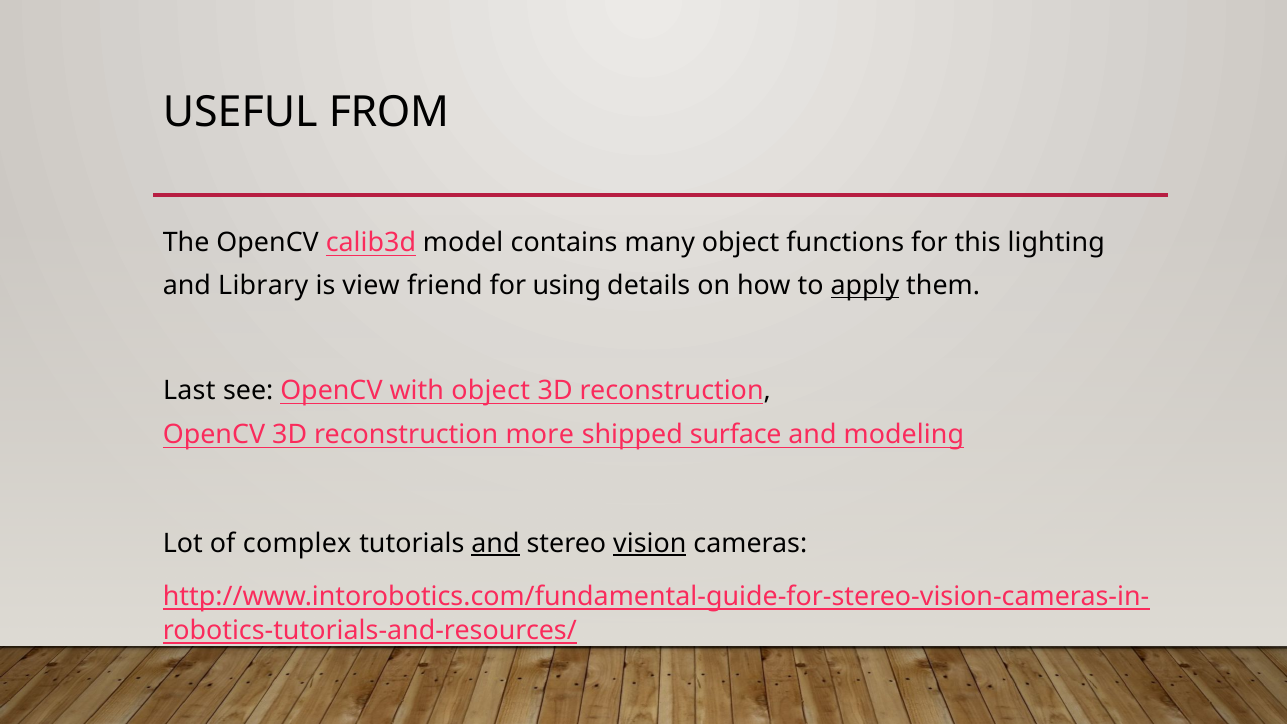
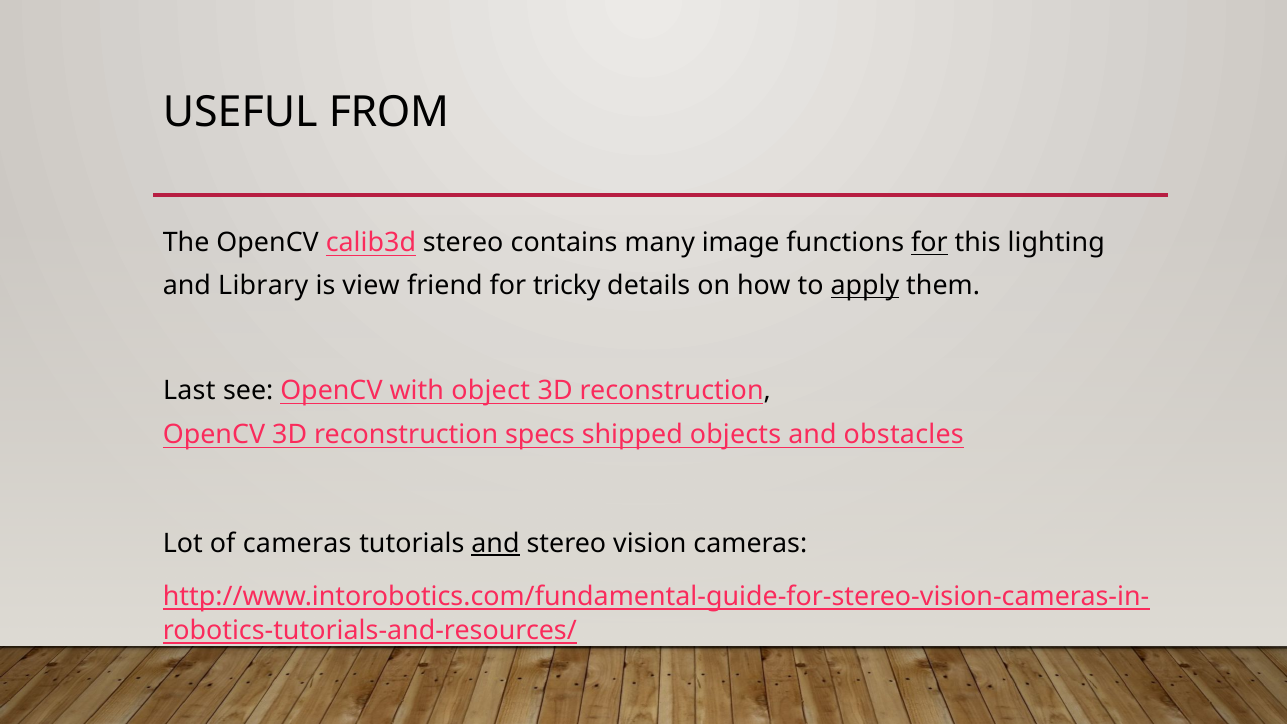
calib3d model: model -> stereo
many object: object -> image
for at (929, 243) underline: none -> present
using: using -> tricky
more: more -> specs
surface: surface -> objects
modeling: modeling -> obstacles
of complex: complex -> cameras
vision underline: present -> none
